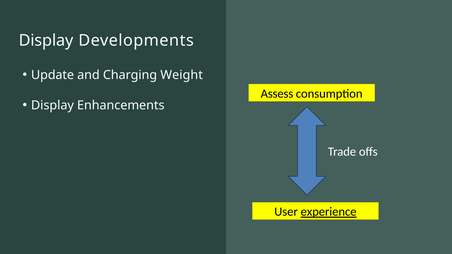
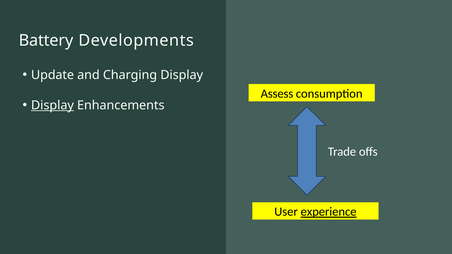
Display at (46, 41): Display -> Battery
Charging Weight: Weight -> Display
Display at (52, 105) underline: none -> present
